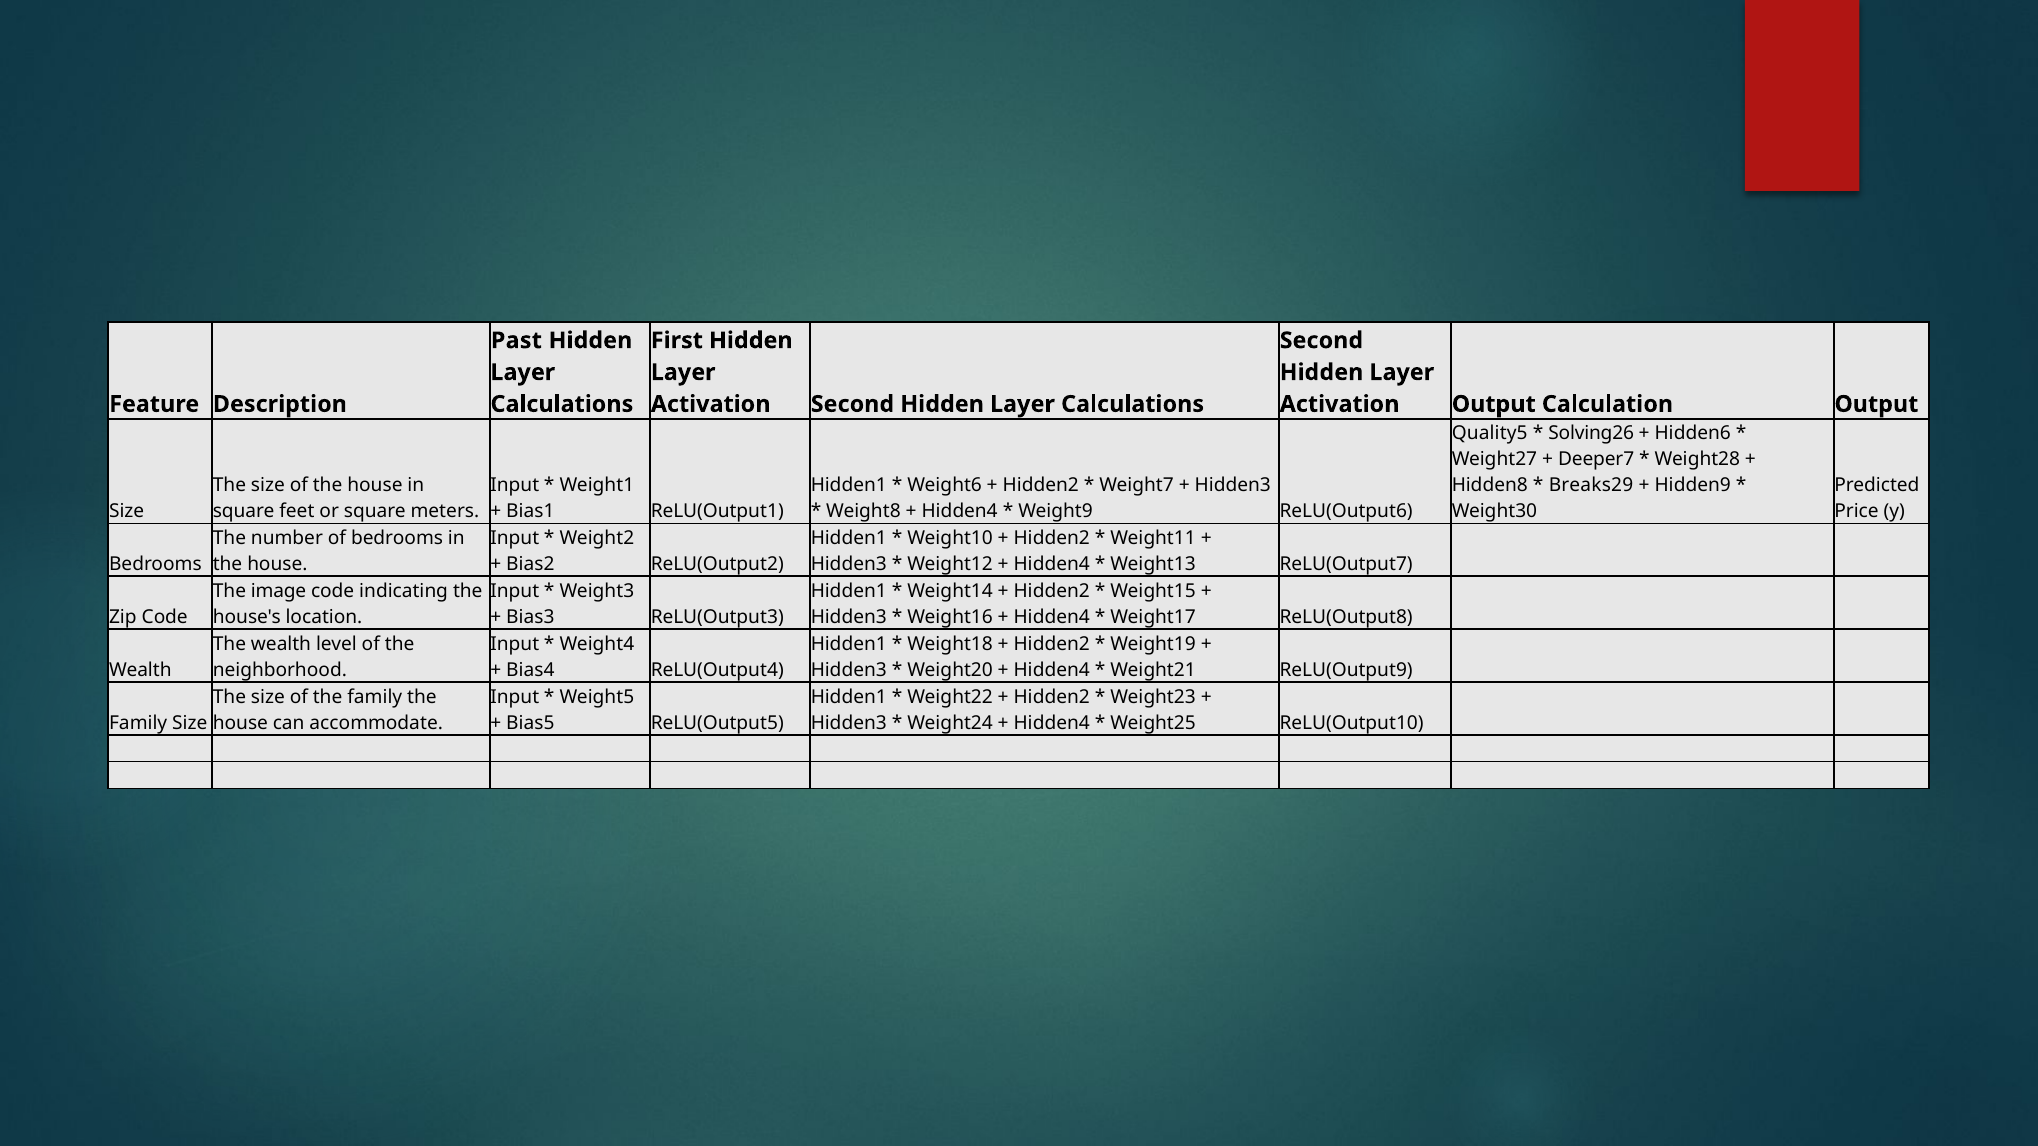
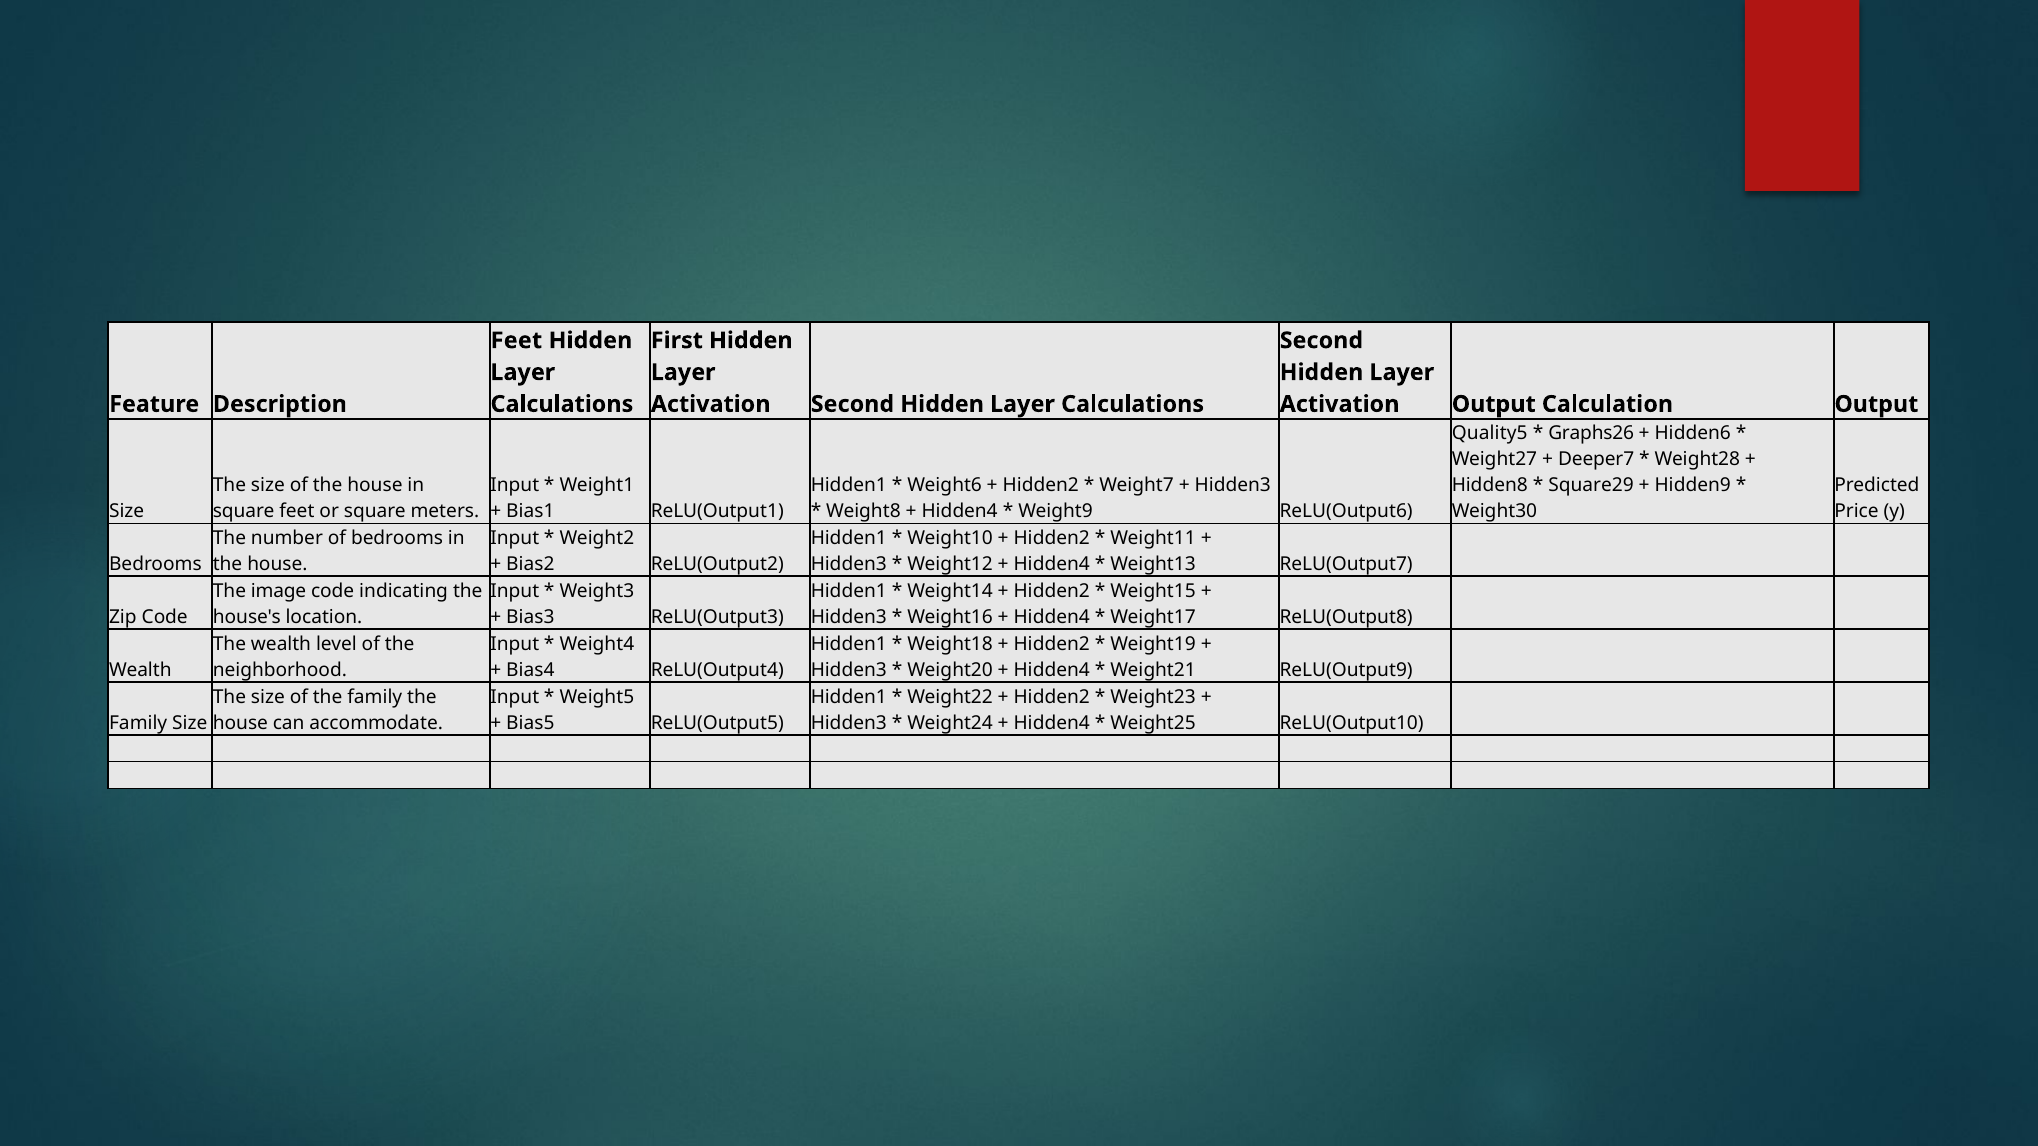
Past at (516, 341): Past -> Feet
Solving26: Solving26 -> Graphs26
Breaks29: Breaks29 -> Square29
